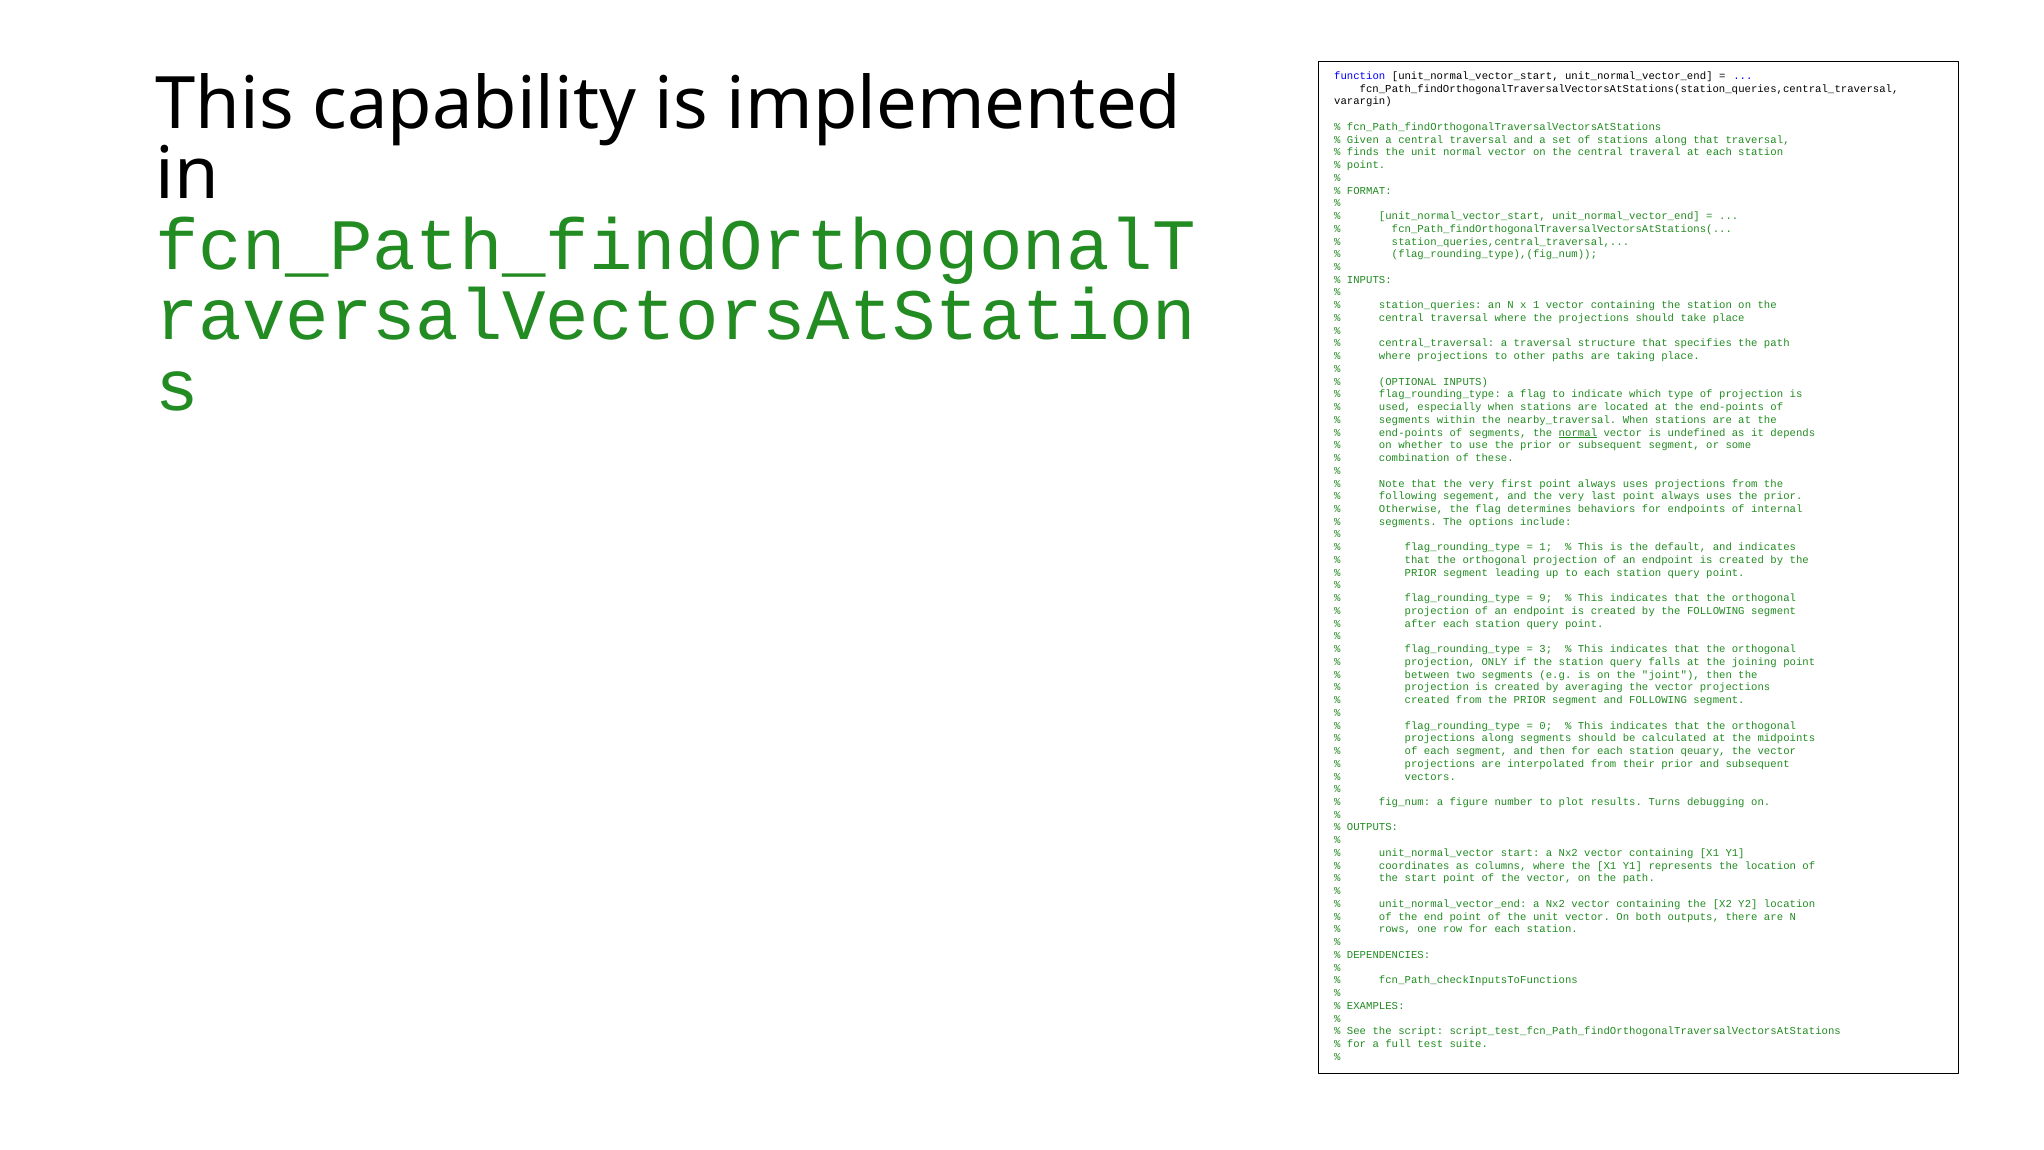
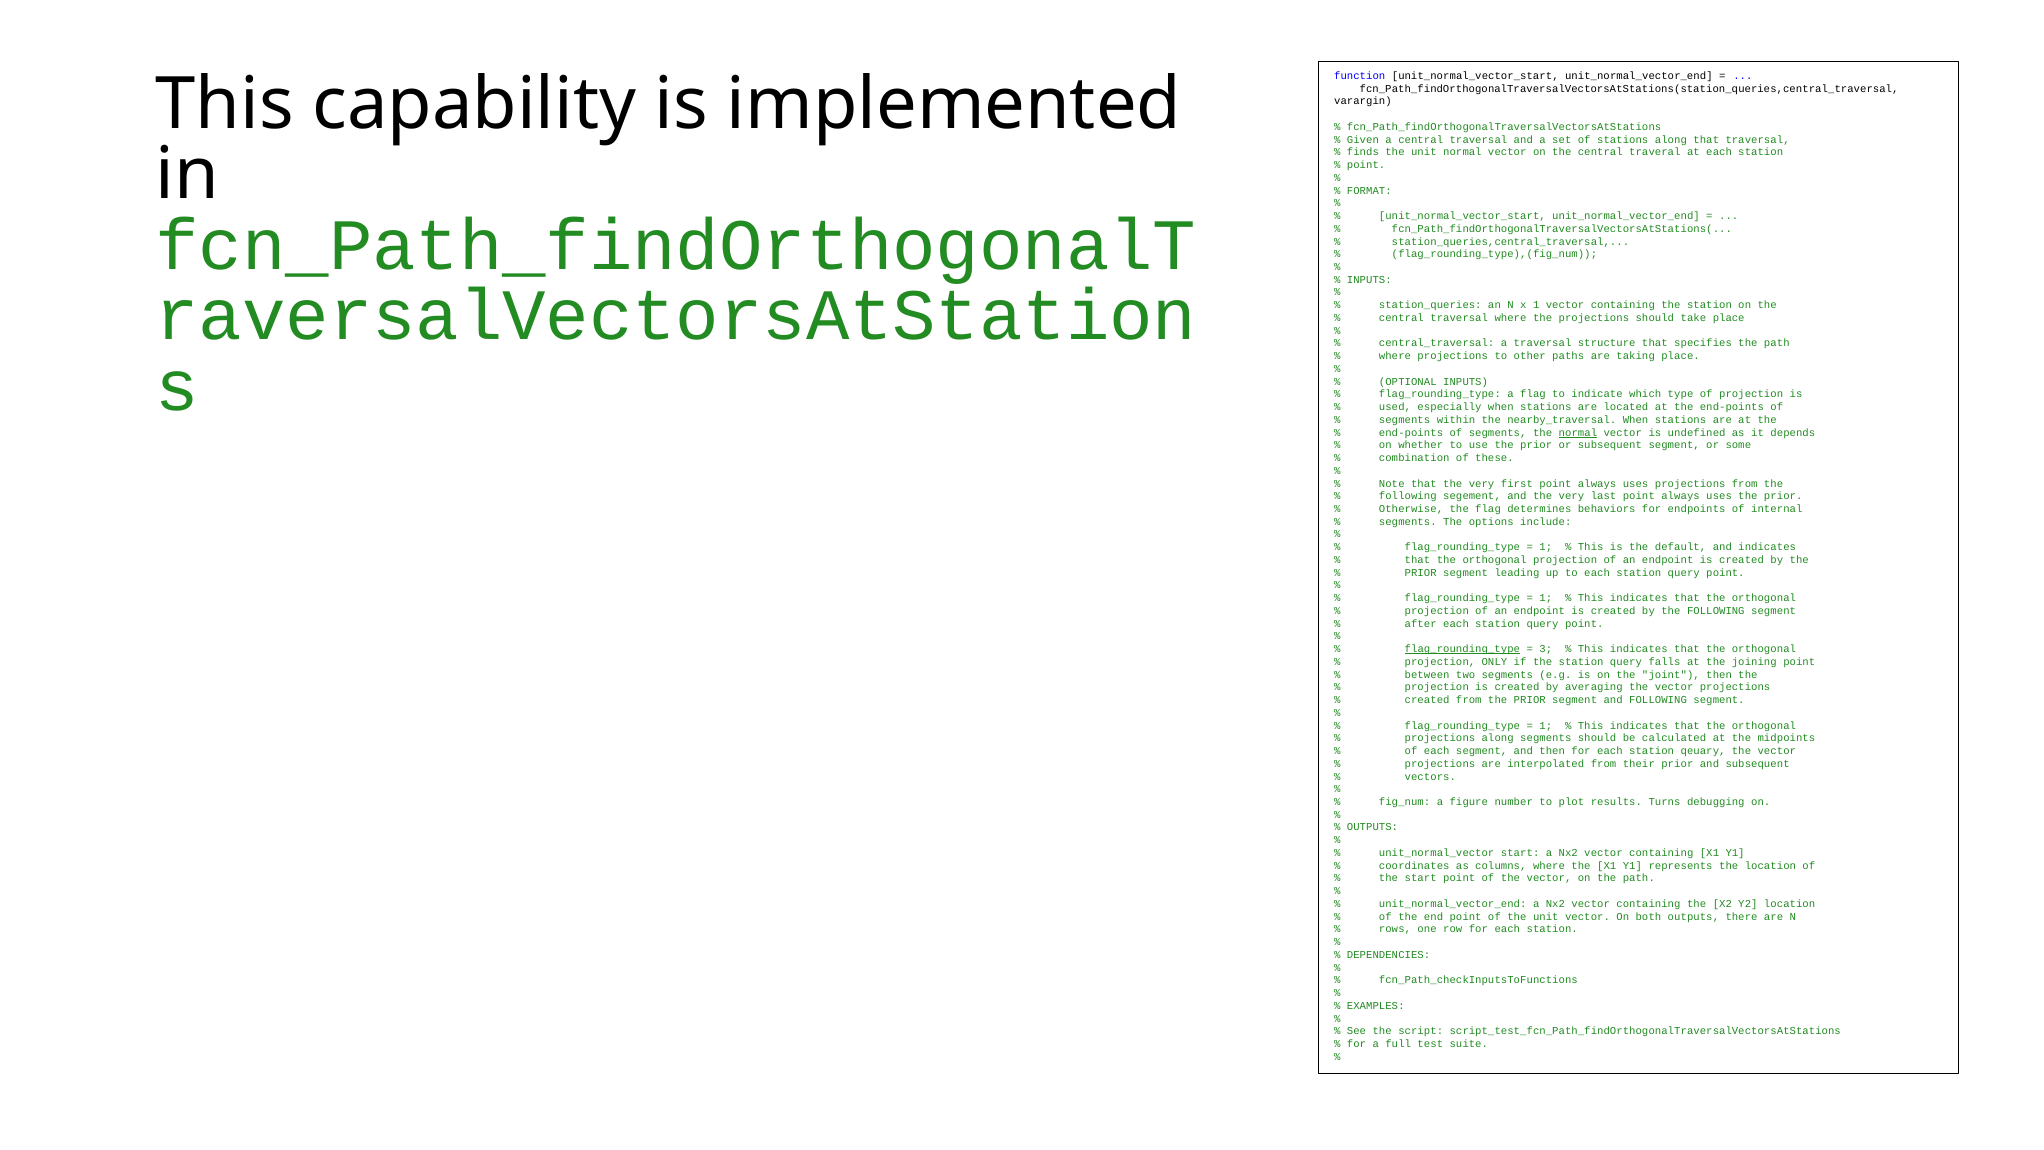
9 at (1546, 598): 9 -> 1
flag_rounding_type at (1462, 649) underline: none -> present
0 at (1546, 725): 0 -> 1
